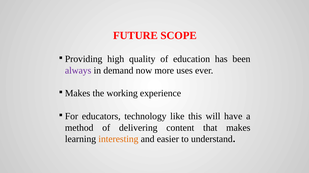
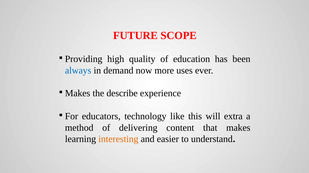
always colour: purple -> blue
working: working -> describe
have: have -> extra
